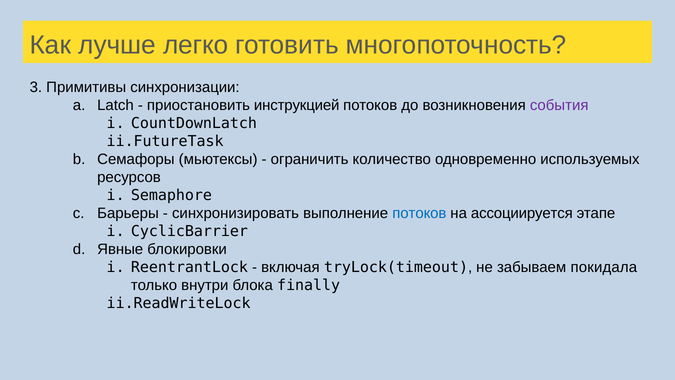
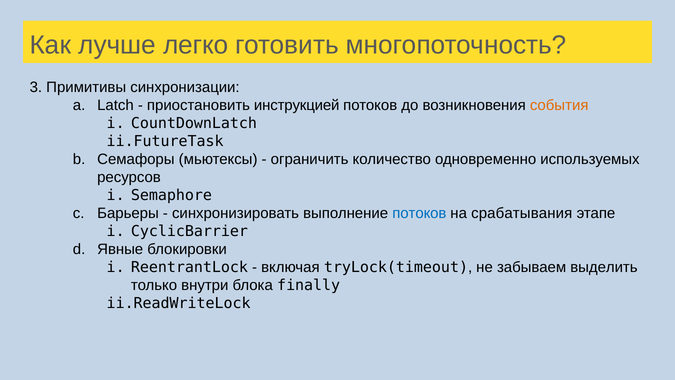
события colour: purple -> orange
ассоциируется: ассоциируется -> срабатывания
покидала: покидала -> выделить
